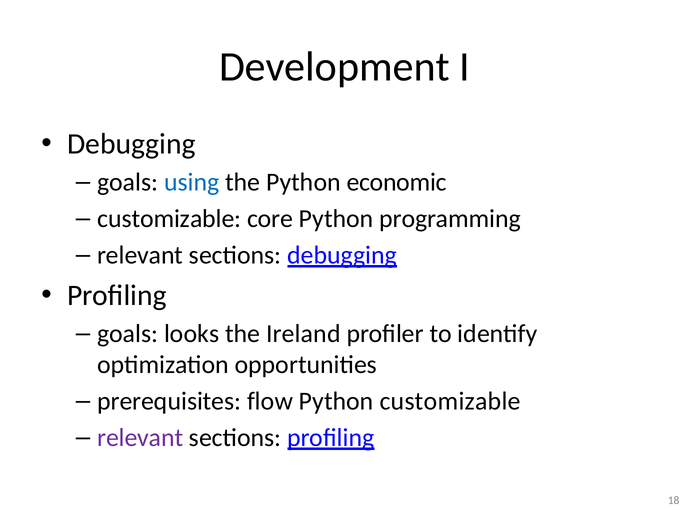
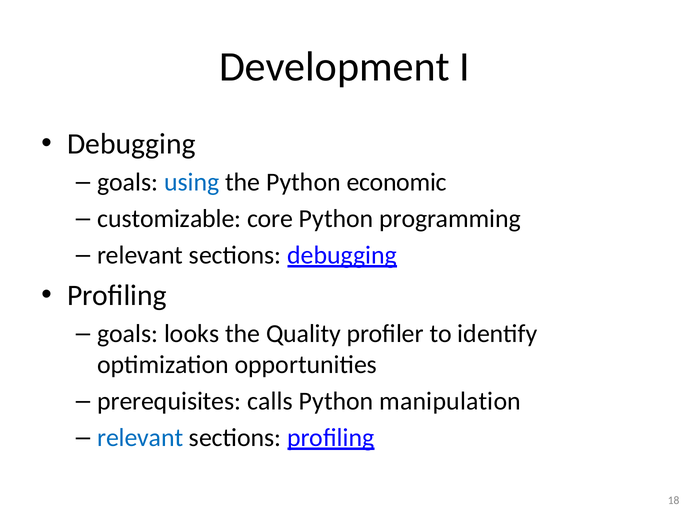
Ireland: Ireland -> Quality
flow: flow -> calls
Python customizable: customizable -> manipulation
relevant at (140, 438) colour: purple -> blue
